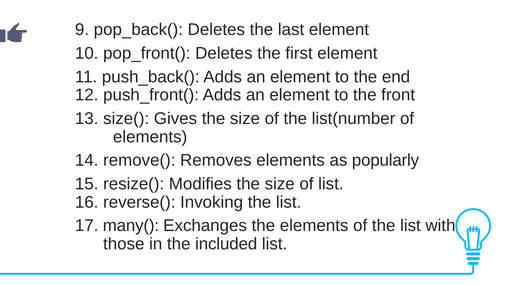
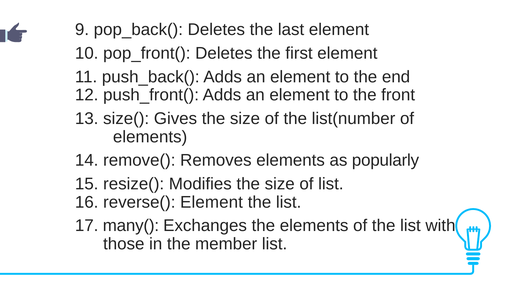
reverse( Invoking: Invoking -> Element
included: included -> member
